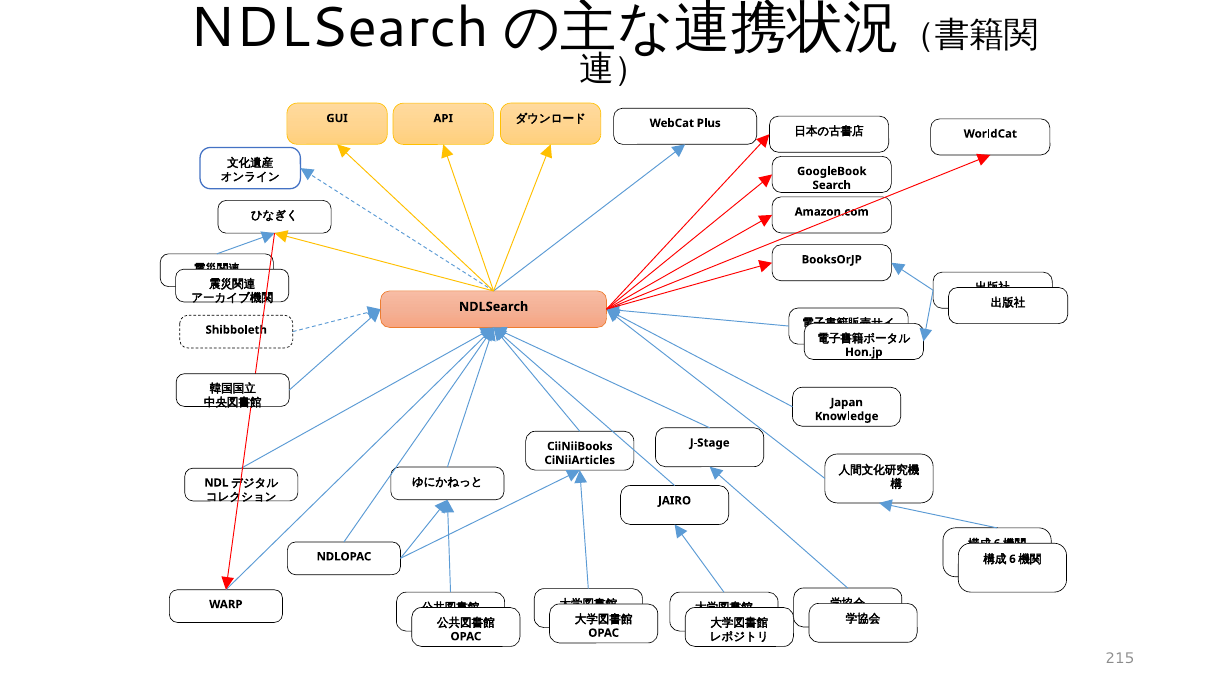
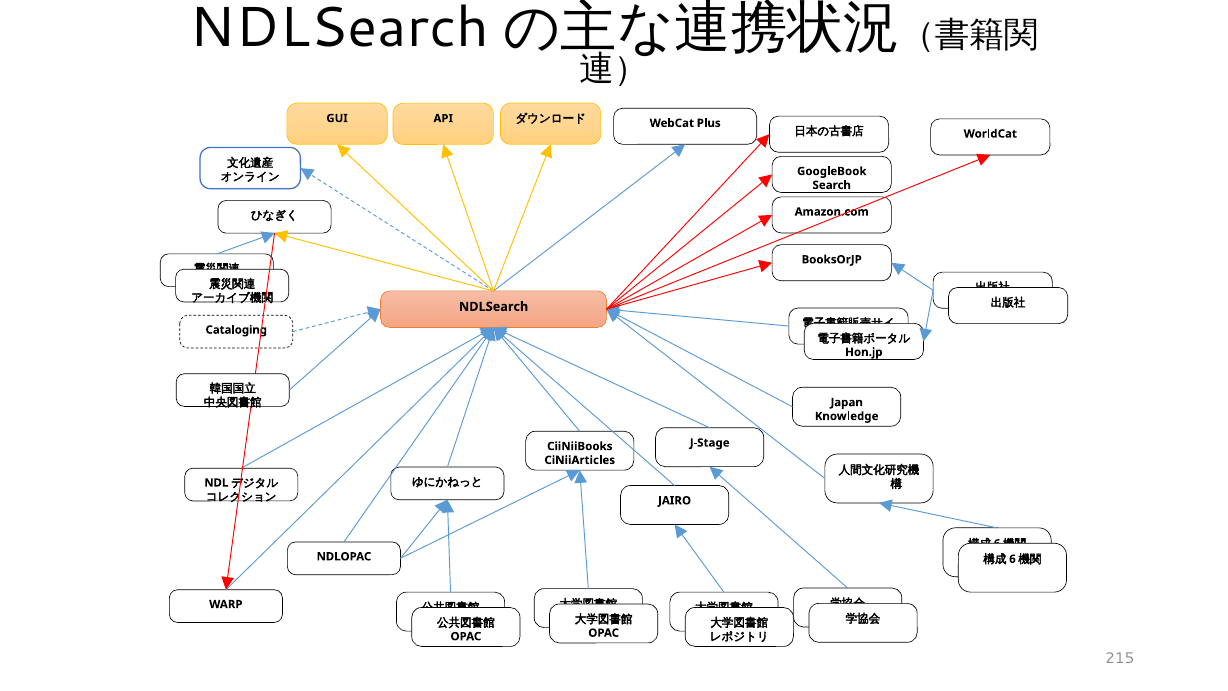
Shibboleth: Shibboleth -> Cataloging
